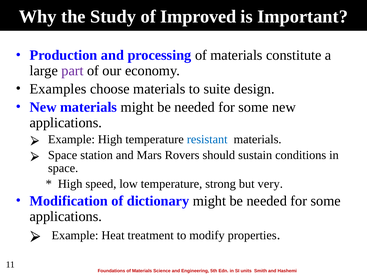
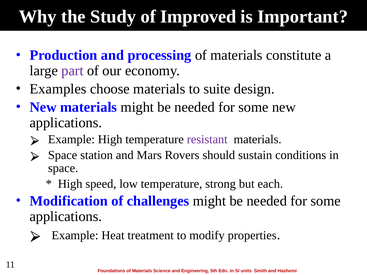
resistant colour: blue -> purple
very: very -> each
dictionary: dictionary -> challenges
